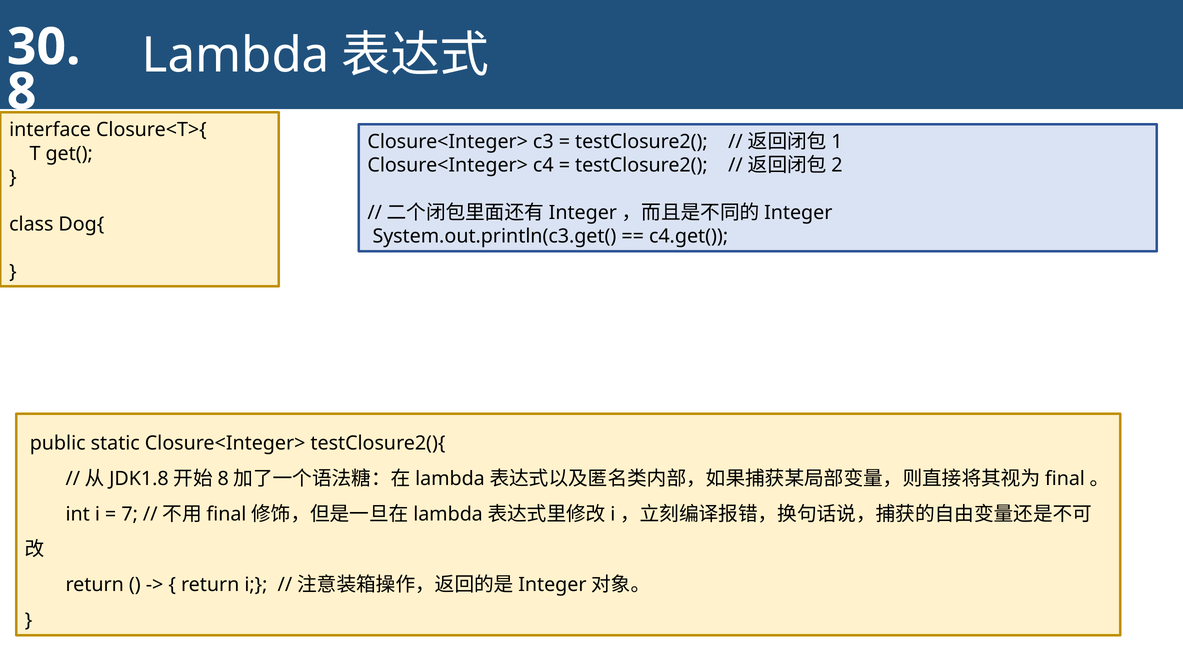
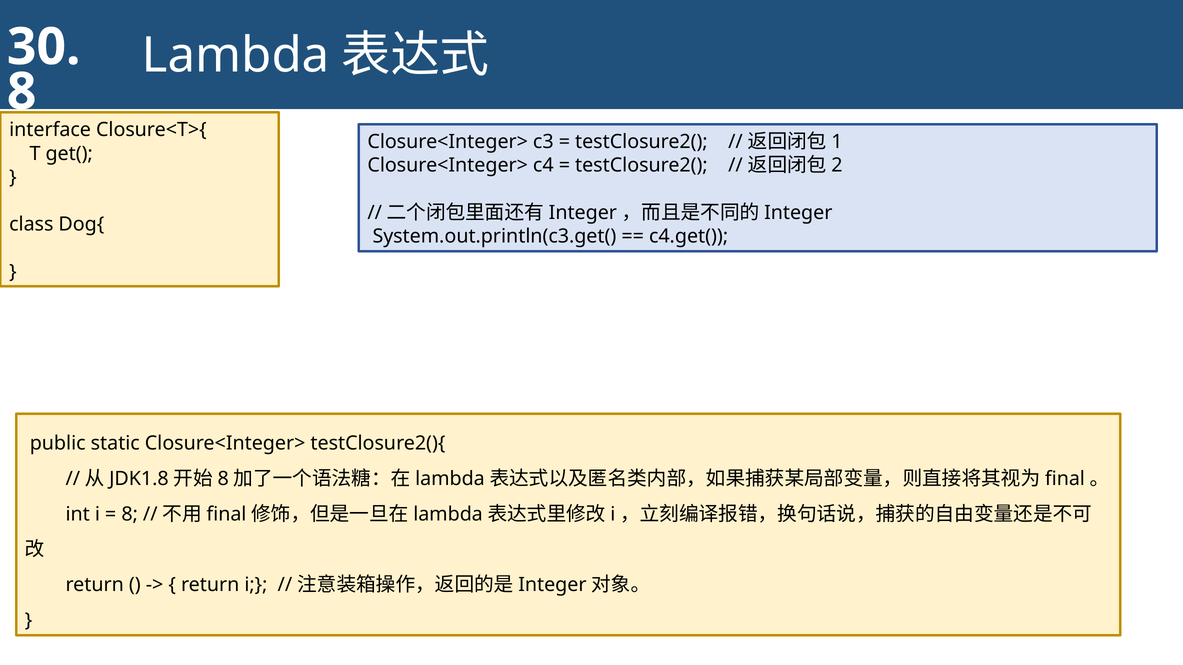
7 at (130, 514): 7 -> 8
